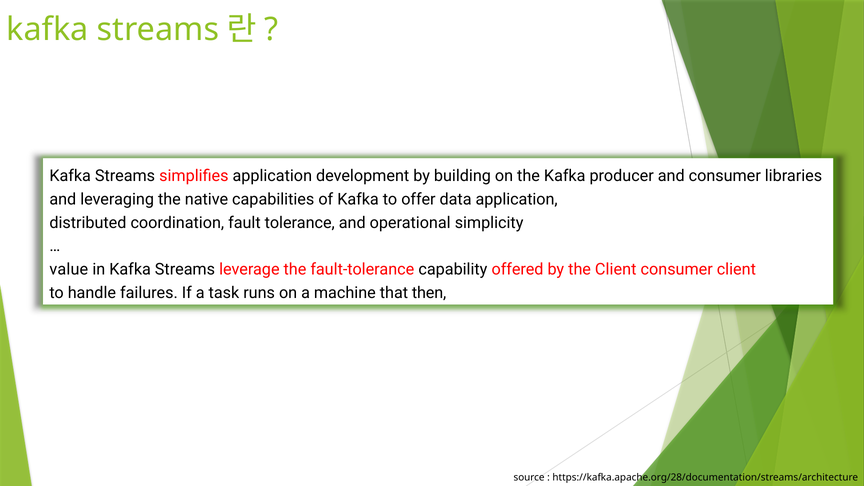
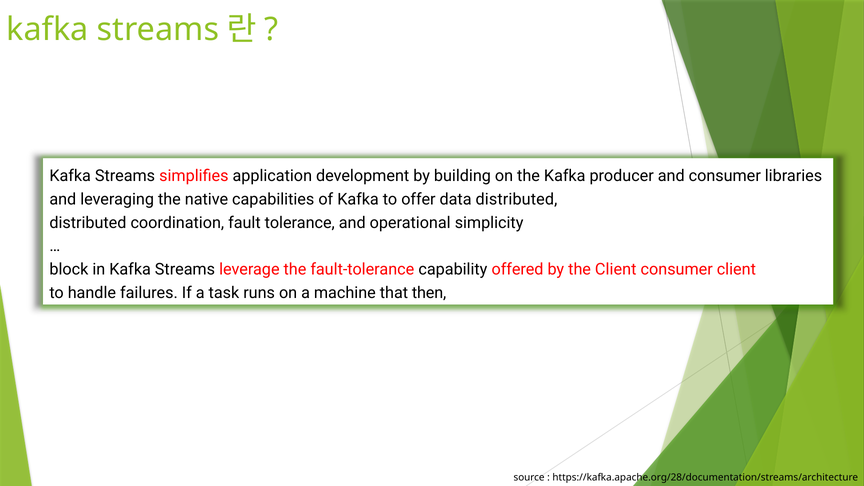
data application: application -> distributed
value: value -> block
